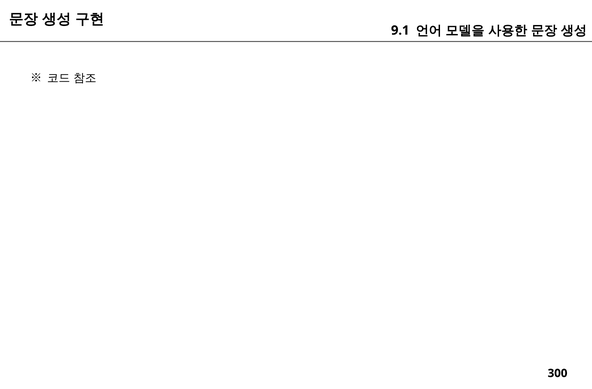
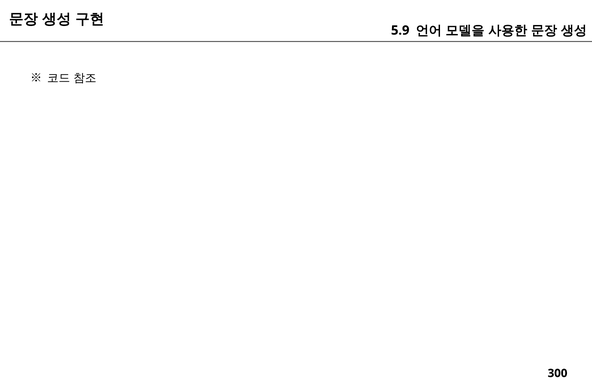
9.1: 9.1 -> 5.9
